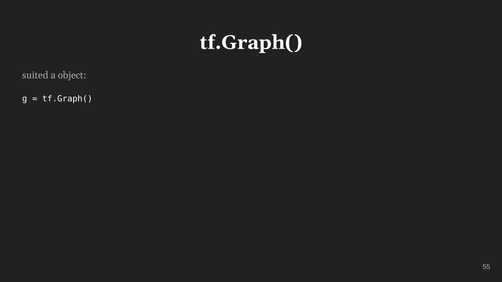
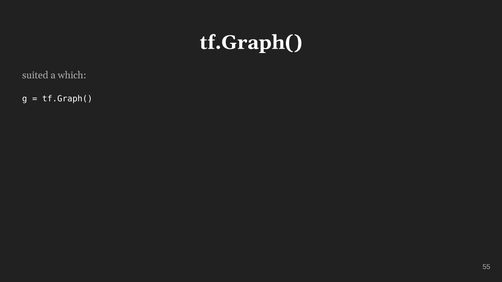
object: object -> which
